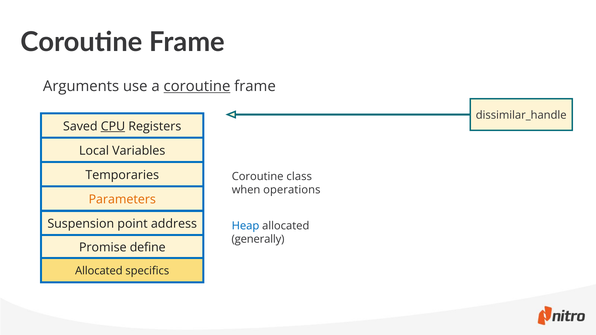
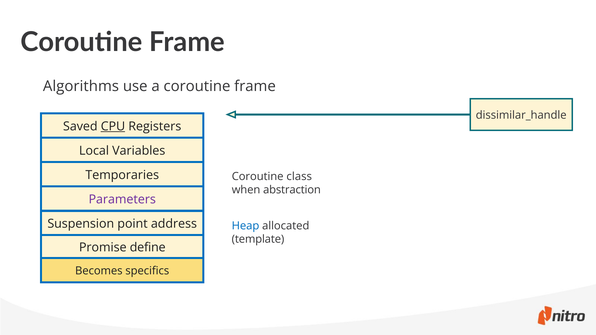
Arguments: Arguments -> Algorithms
coroutine at (197, 86) underline: present -> none
operations: operations -> abstraction
Parameters colour: orange -> purple
generally: generally -> template
Allocated at (99, 271): Allocated -> Becomes
